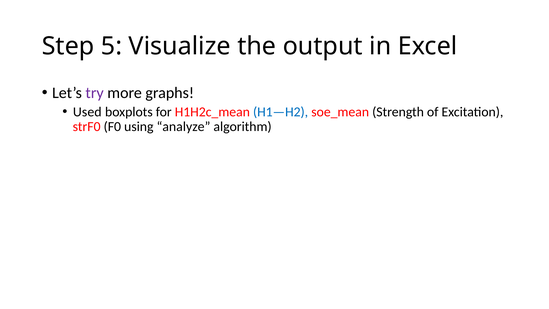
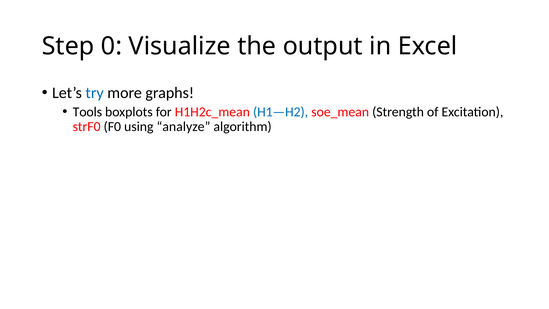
5: 5 -> 0
try colour: purple -> blue
Used: Used -> Tools
